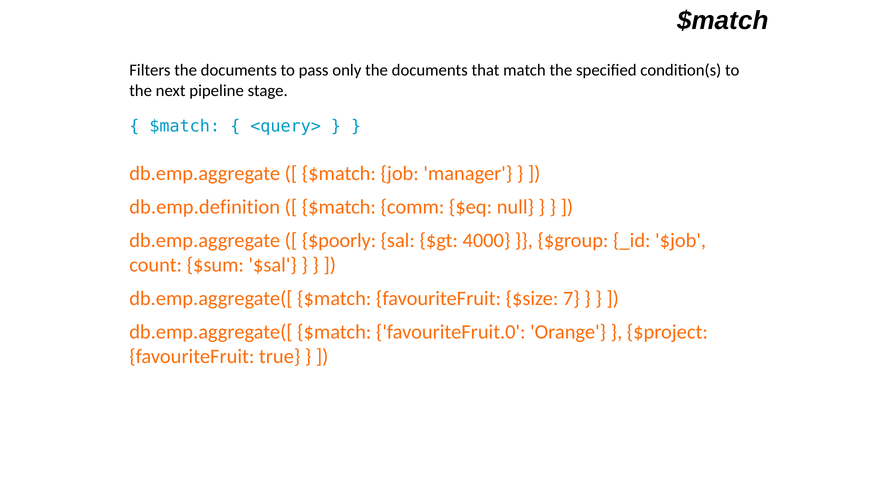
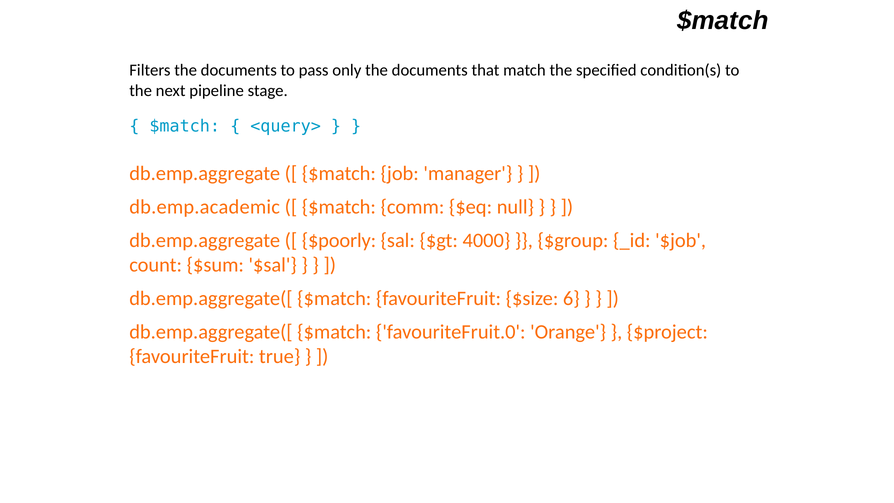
db.emp.definition: db.emp.definition -> db.emp.academic
7: 7 -> 6
